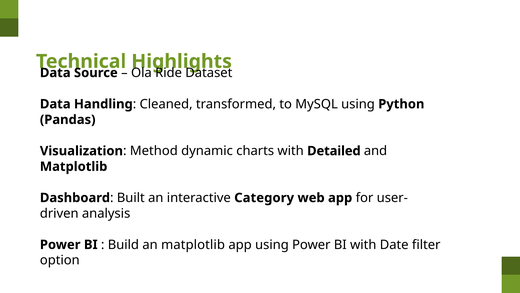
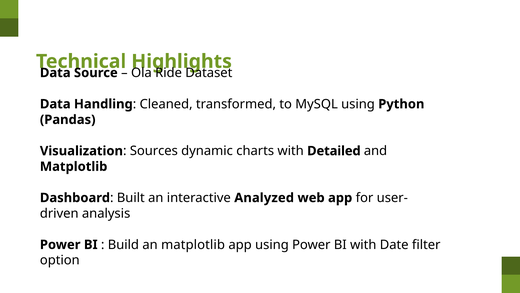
Method: Method -> Sources
Category: Category -> Analyzed
